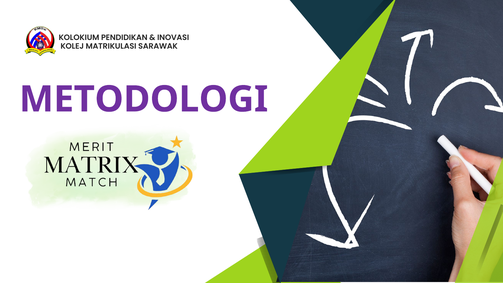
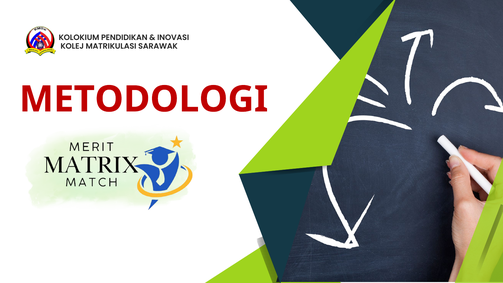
METODOLOGI colour: purple -> red
